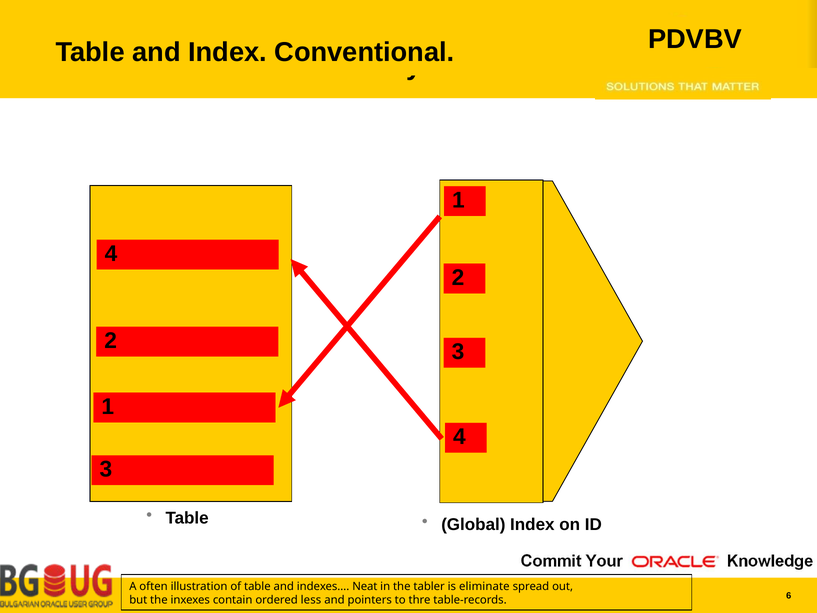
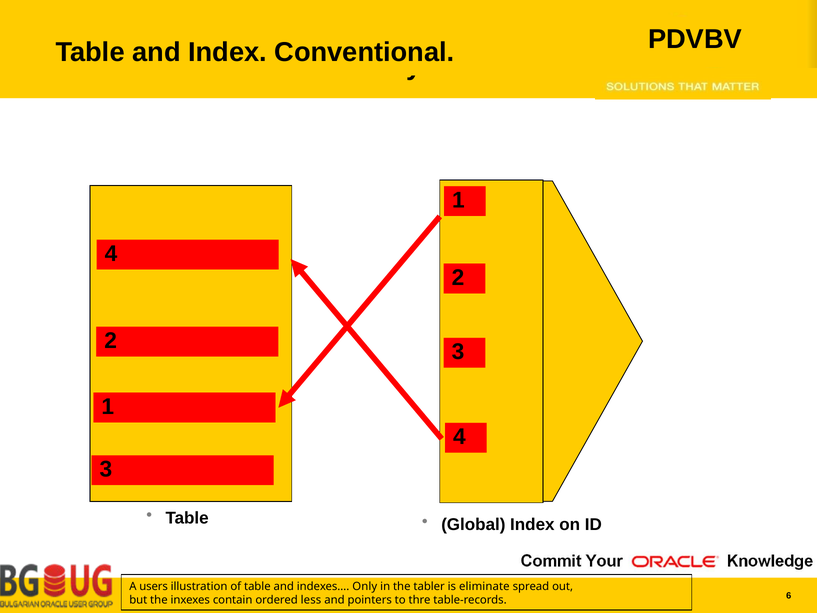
often: often -> users
Neat: Neat -> Only
